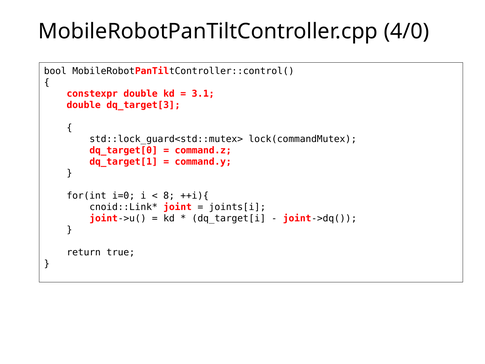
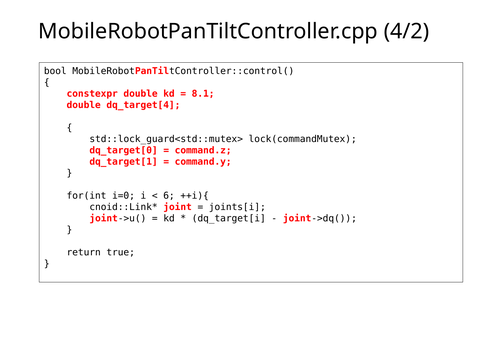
4/0: 4/0 -> 4/2
3.1: 3.1 -> 8.1
dq_target[3: dq_target[3 -> dq_target[4
8: 8 -> 6
